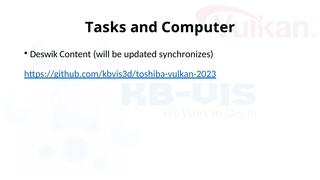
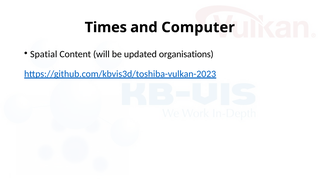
Tasks: Tasks -> Times
Deswik: Deswik -> Spatial
synchronizes: synchronizes -> organisations
